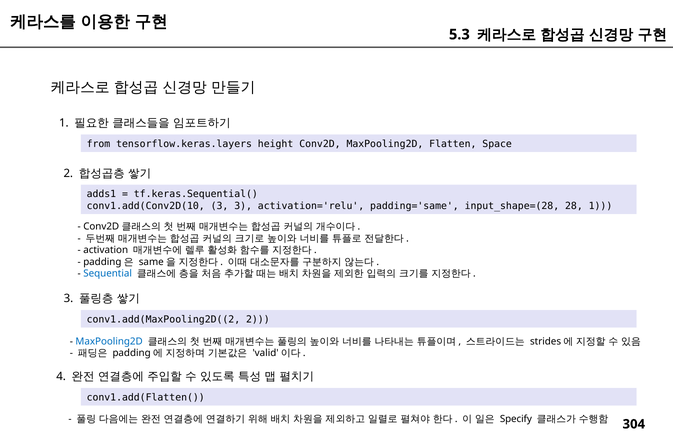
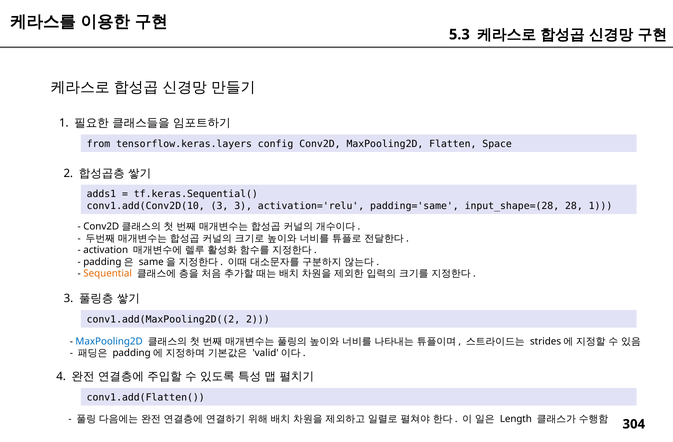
height: height -> config
Sequential colour: blue -> orange
Specify: Specify -> Length
